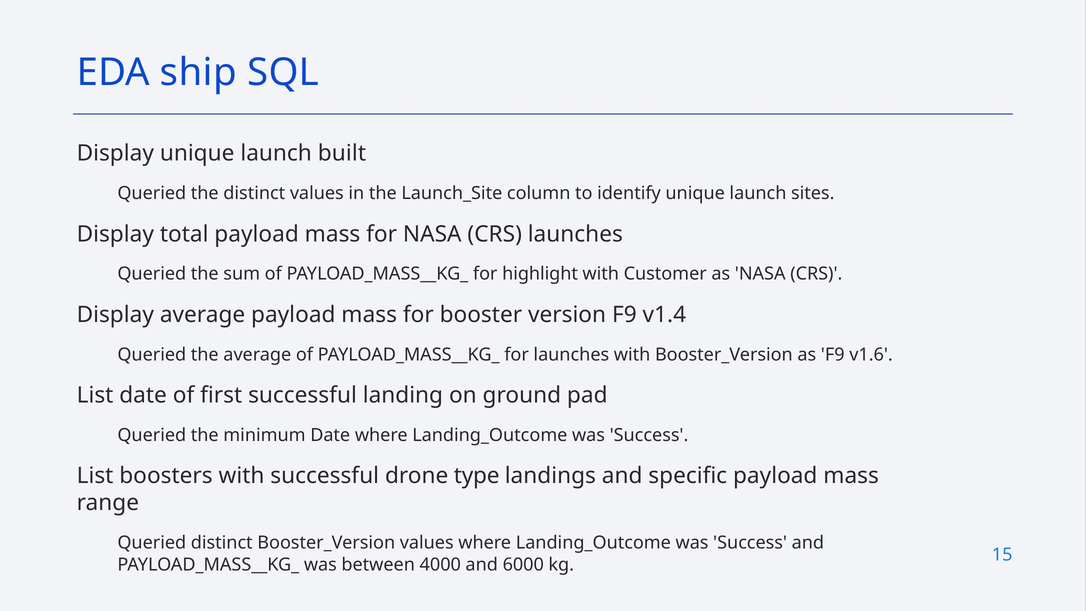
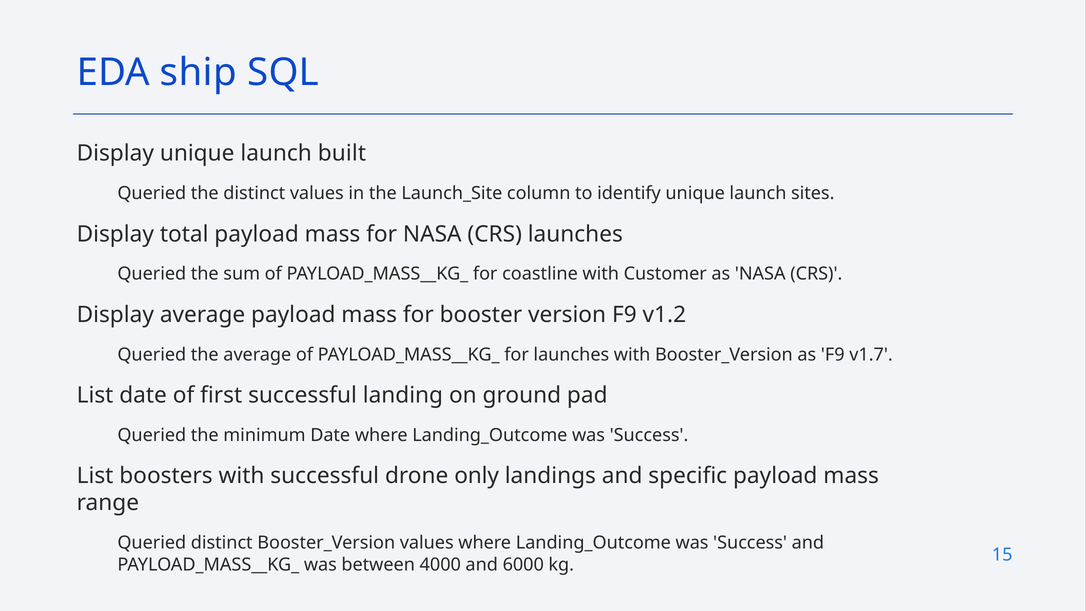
highlight: highlight -> coastline
v1.4: v1.4 -> v1.2
v1.6: v1.6 -> v1.7
type: type -> only
